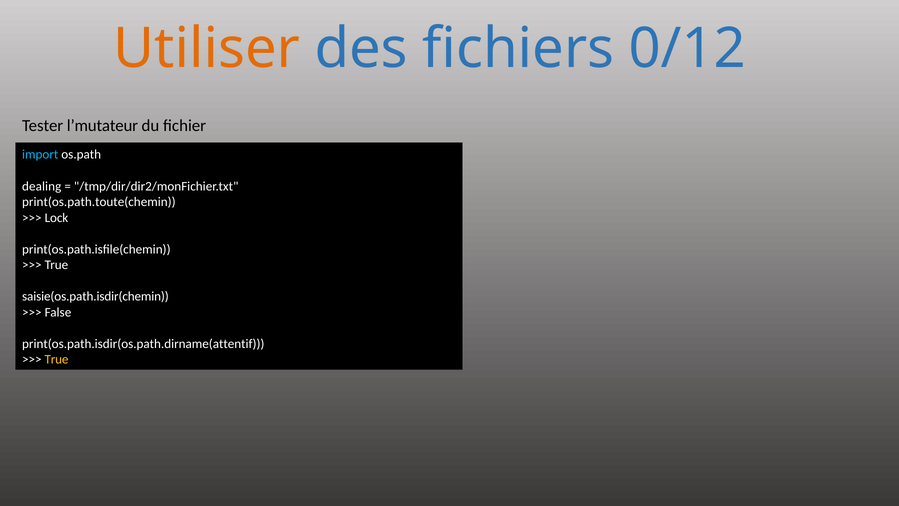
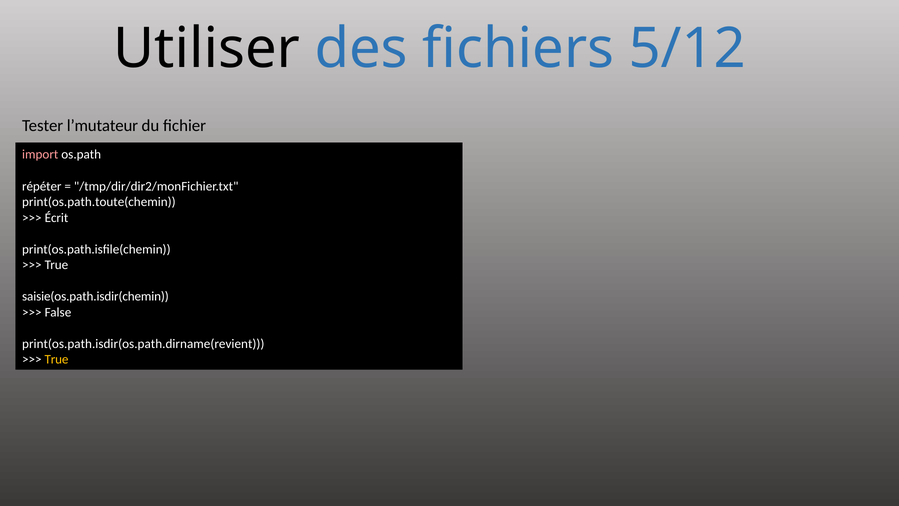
Utiliser colour: orange -> black
0/12: 0/12 -> 5/12
import colour: light blue -> pink
dealing: dealing -> répéter
Lock: Lock -> Écrit
print(os.path.isdir(os.path.dirname(attentif: print(os.path.isdir(os.path.dirname(attentif -> print(os.path.isdir(os.path.dirname(revient
